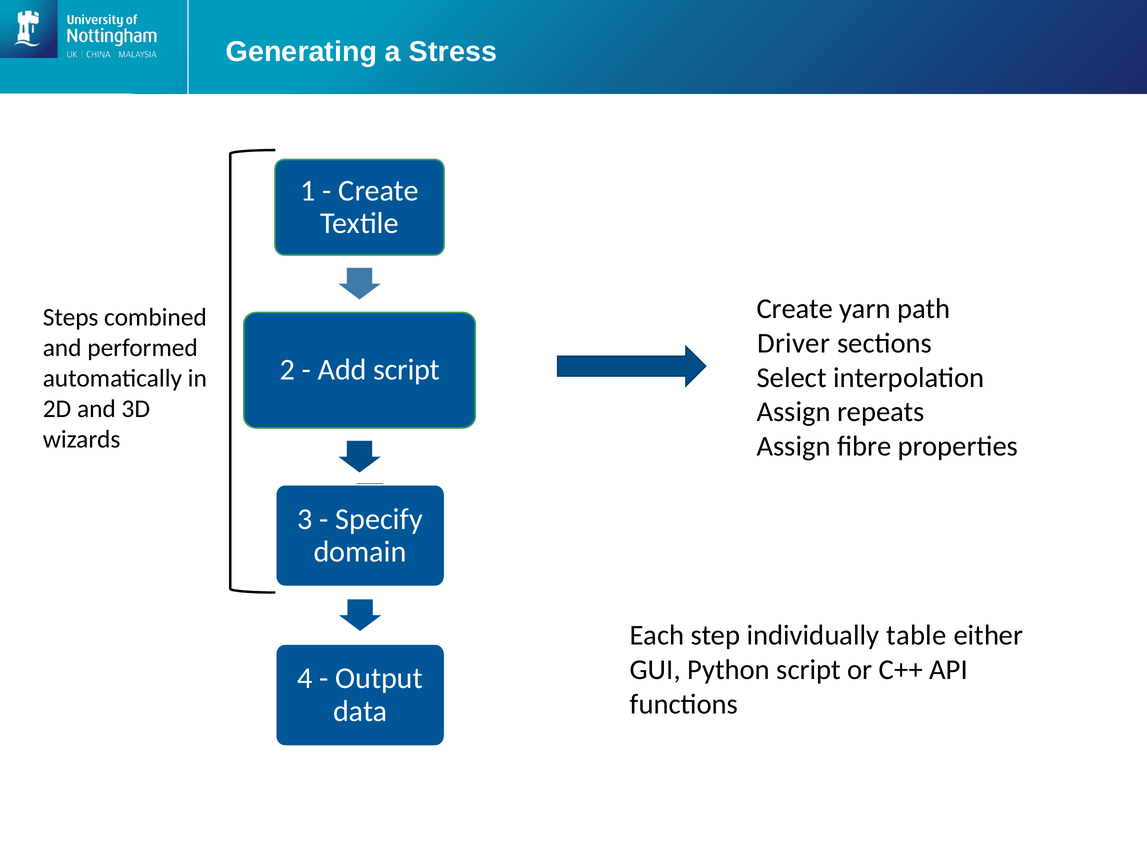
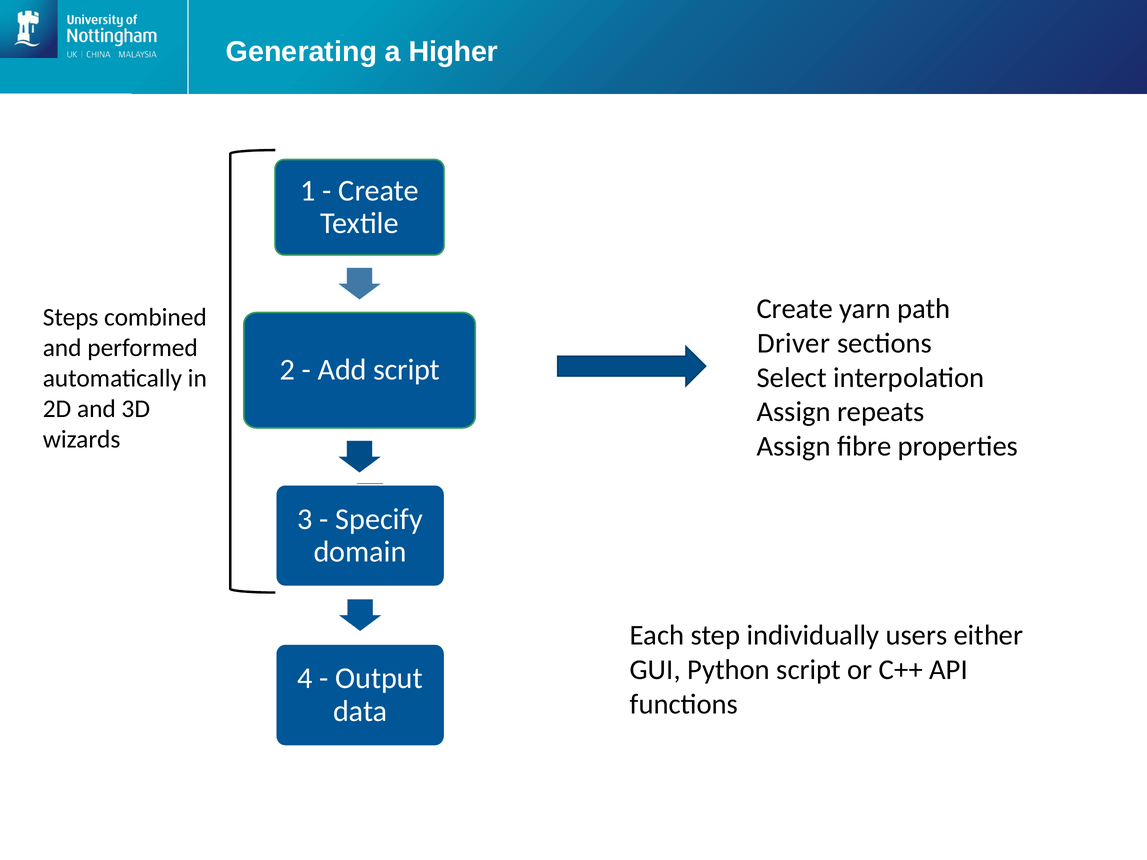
Stress: Stress -> Higher
table: table -> users
